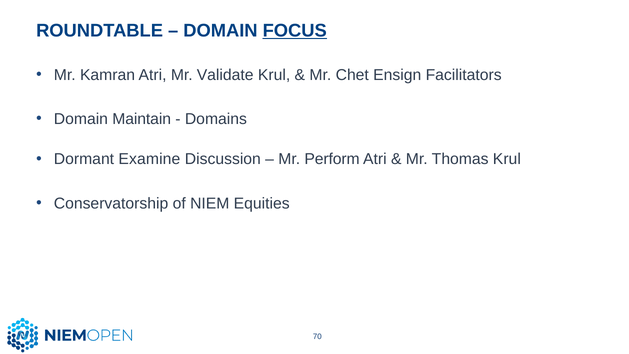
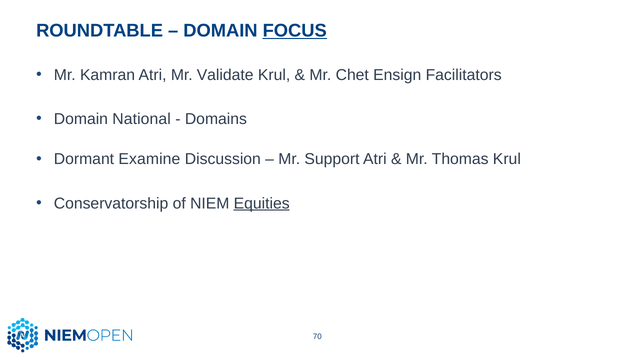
Maintain: Maintain -> National
Perform: Perform -> Support
Equities underline: none -> present
